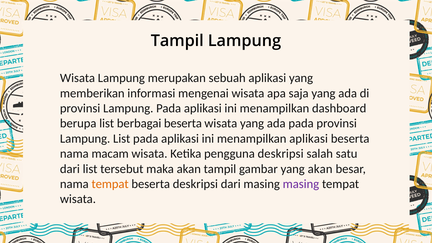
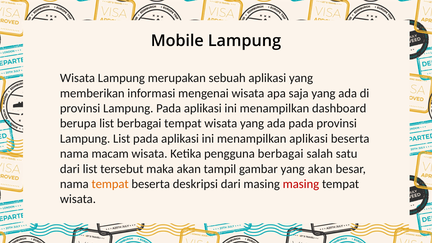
Tampil at (177, 41): Tampil -> Mobile
berbagai beserta: beserta -> tempat
pengguna deskripsi: deskripsi -> berbagai
masing at (301, 184) colour: purple -> red
